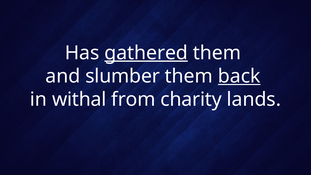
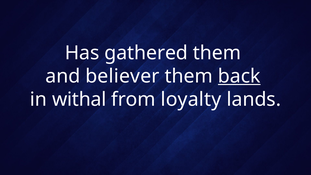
gathered underline: present -> none
slumber: slumber -> believer
charity: charity -> loyalty
